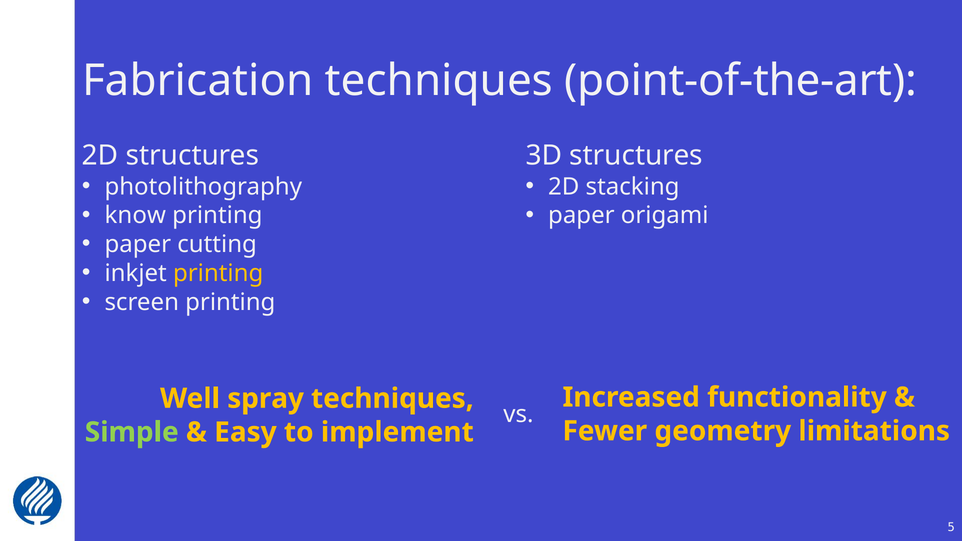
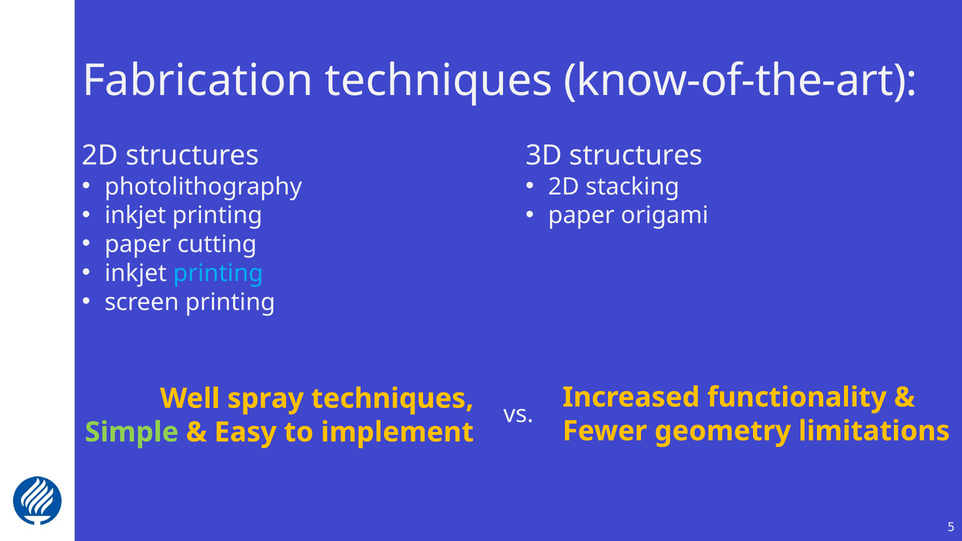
point-of-the-art: point-of-the-art -> know-of-the-art
know at (135, 216): know -> inkjet
printing at (218, 273) colour: yellow -> light blue
